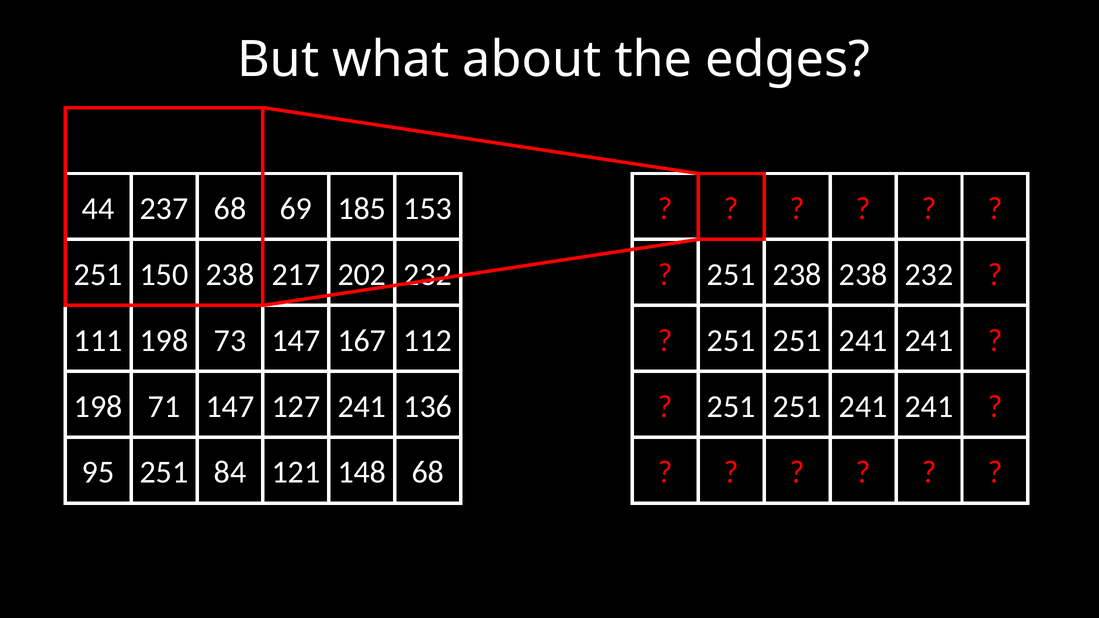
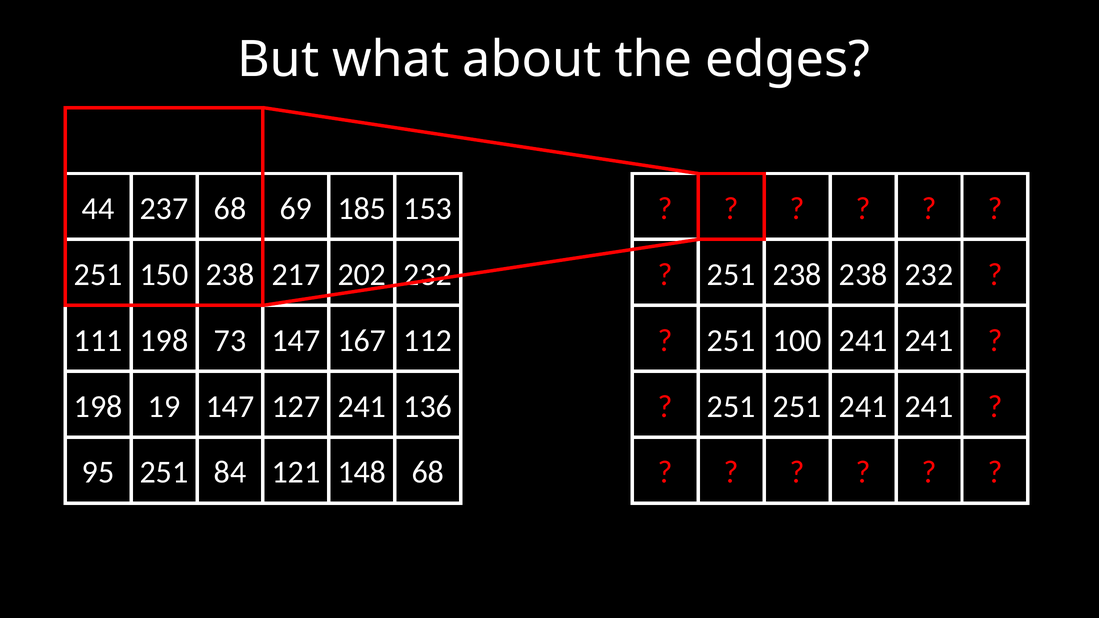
251 at (797, 341): 251 -> 100
71: 71 -> 19
